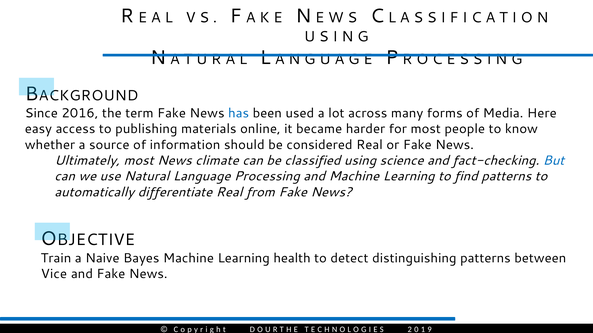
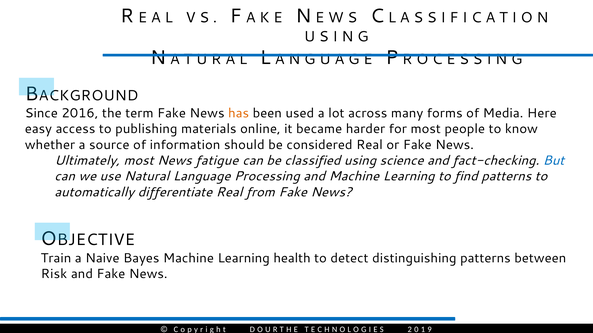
has colour: blue -> orange
climate: climate -> fatigue
Vice: Vice -> Risk
